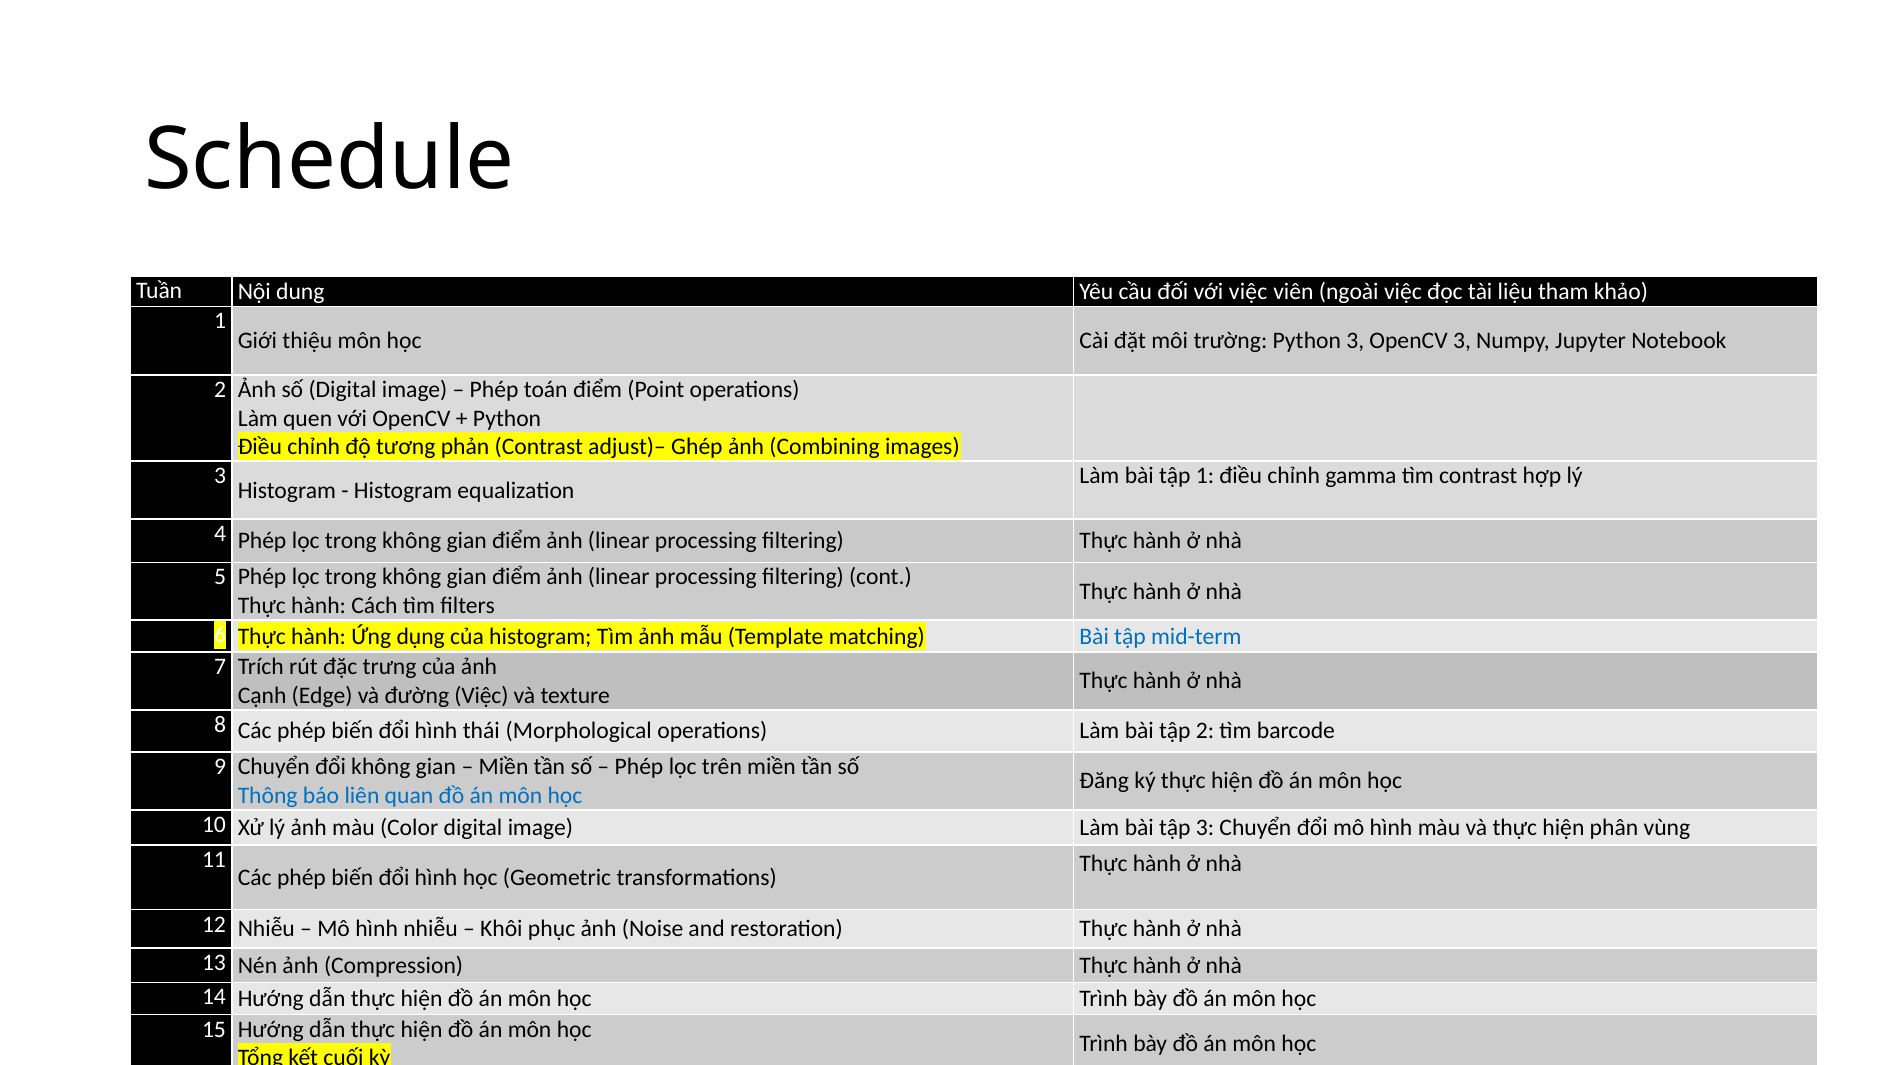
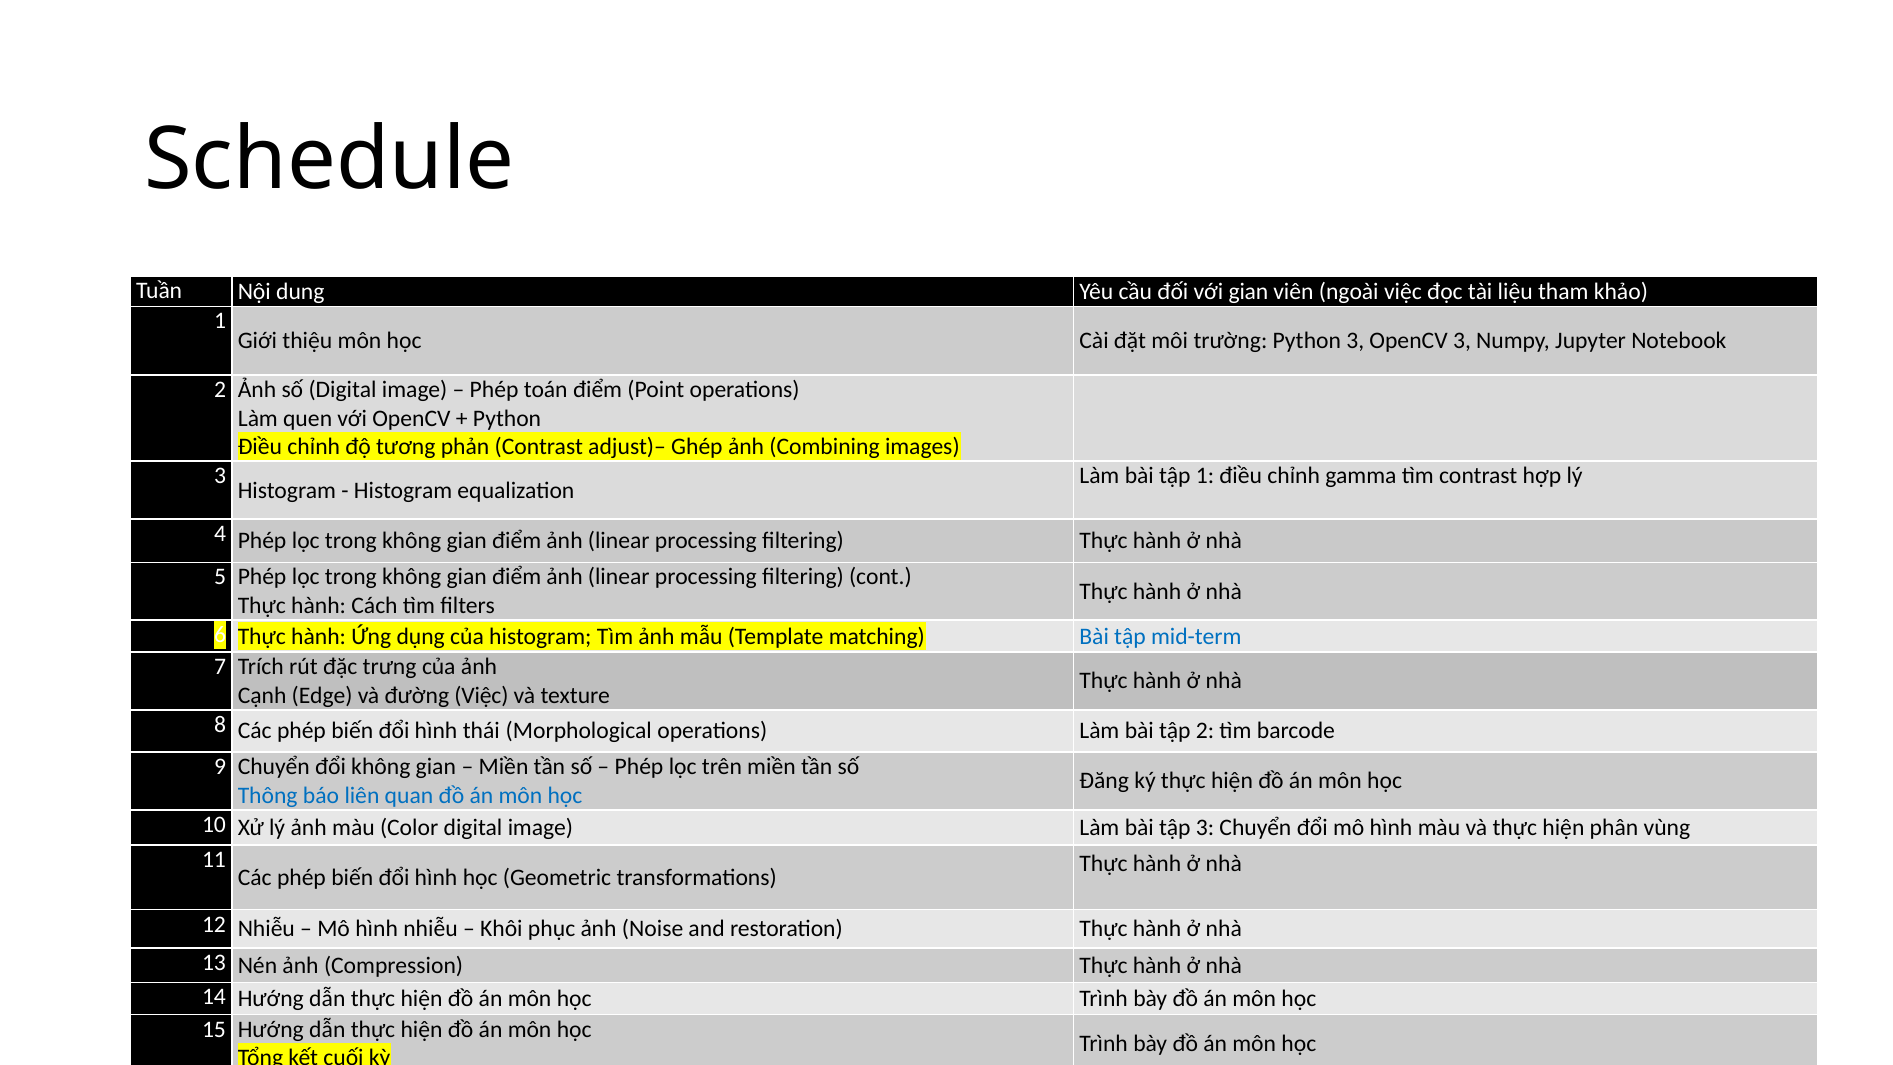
với việc: việc -> gian
